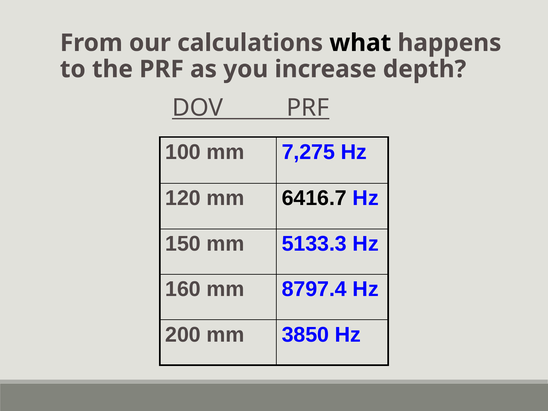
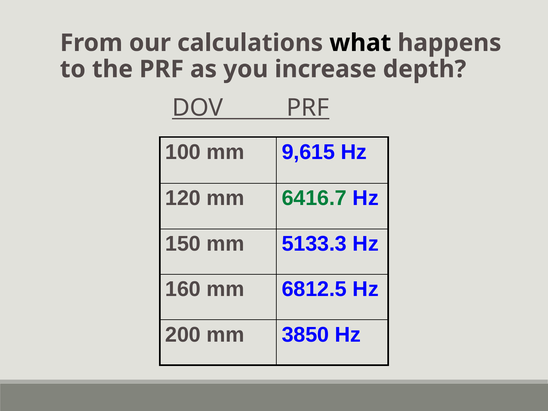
7,275: 7,275 -> 9,615
6416.7 colour: black -> green
8797.4: 8797.4 -> 6812.5
